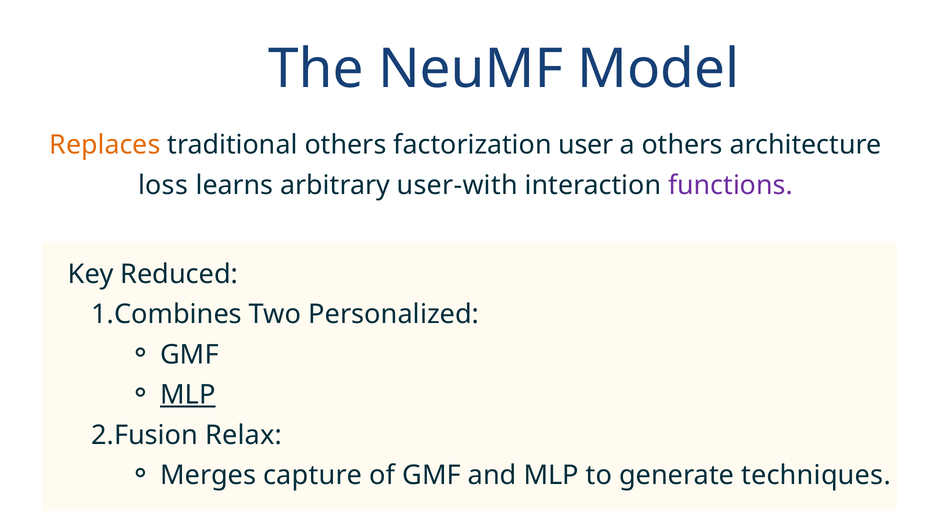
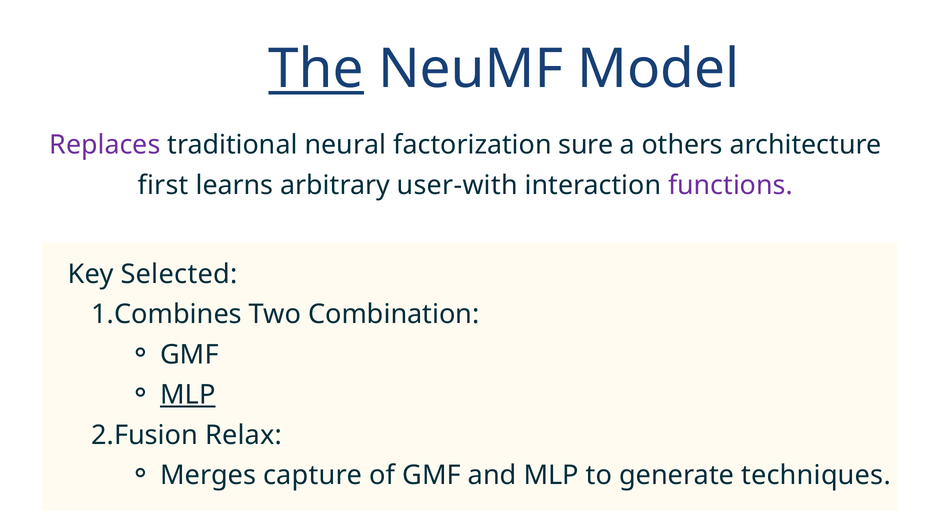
The underline: none -> present
Replaces colour: orange -> purple
traditional others: others -> neural
user: user -> sure
loss: loss -> first
Reduced: Reduced -> Selected
Personalized: Personalized -> Combination
